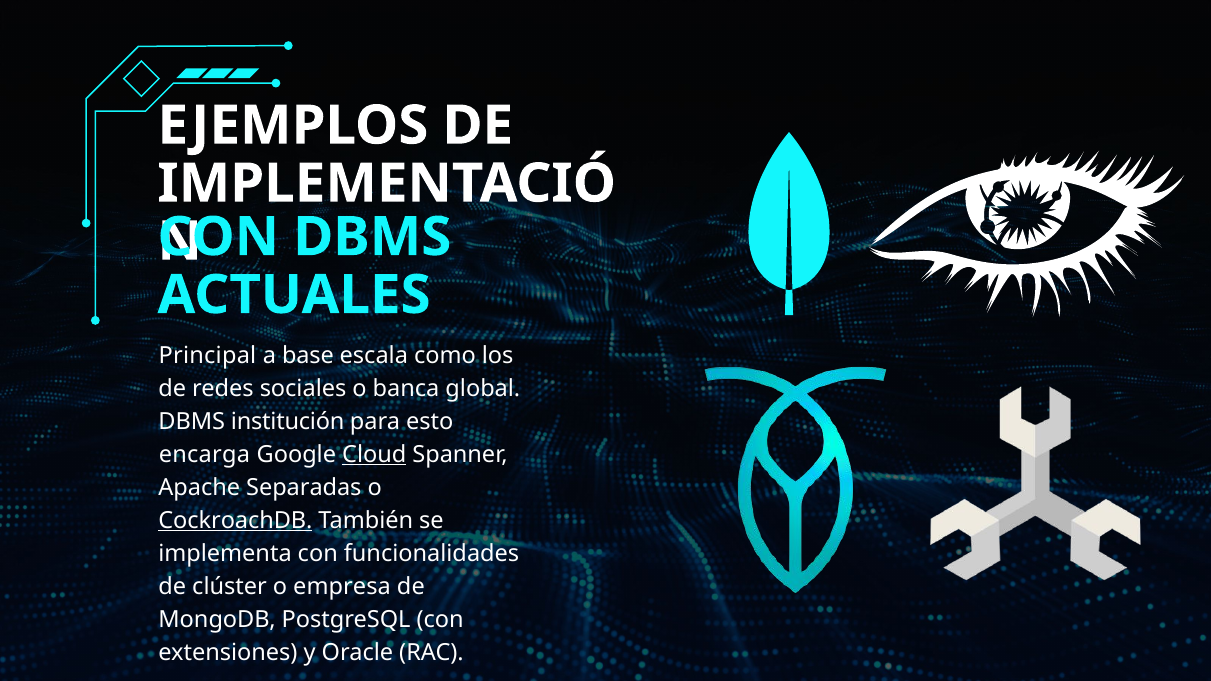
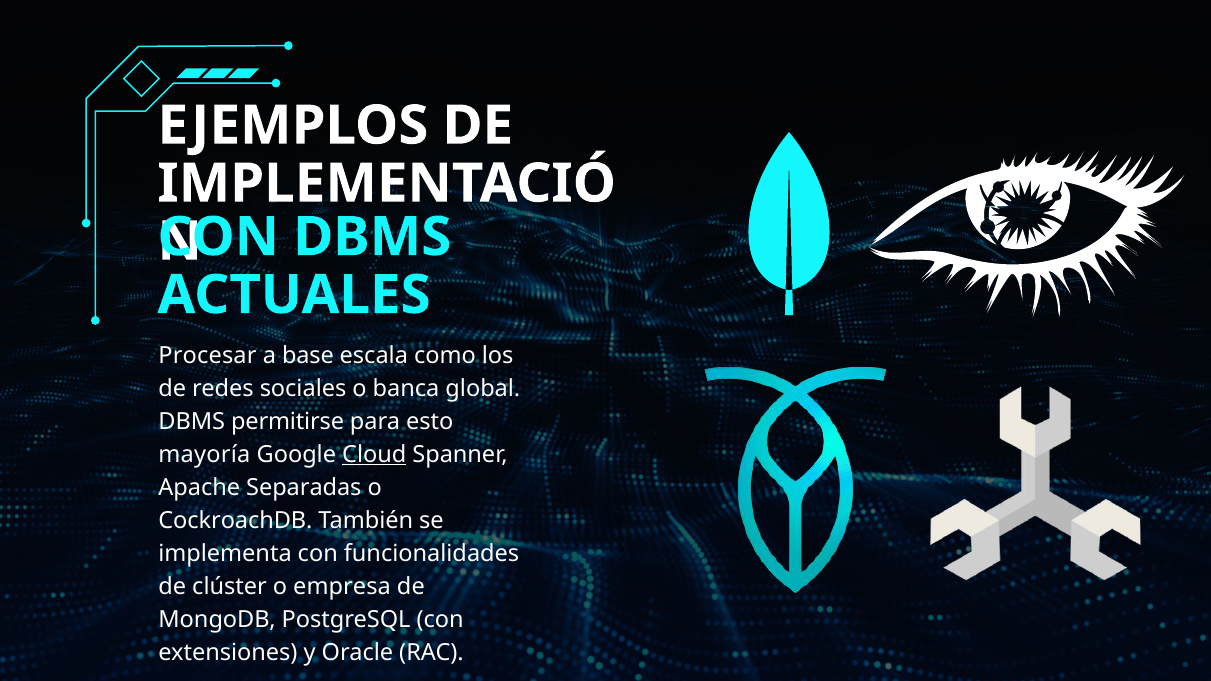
Principal: Principal -> Procesar
institución: institución -> permitirse
encarga: encarga -> mayoría
CockroachDB underline: present -> none
